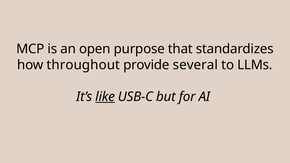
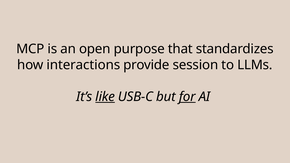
throughout: throughout -> interactions
several: several -> session
for underline: none -> present
